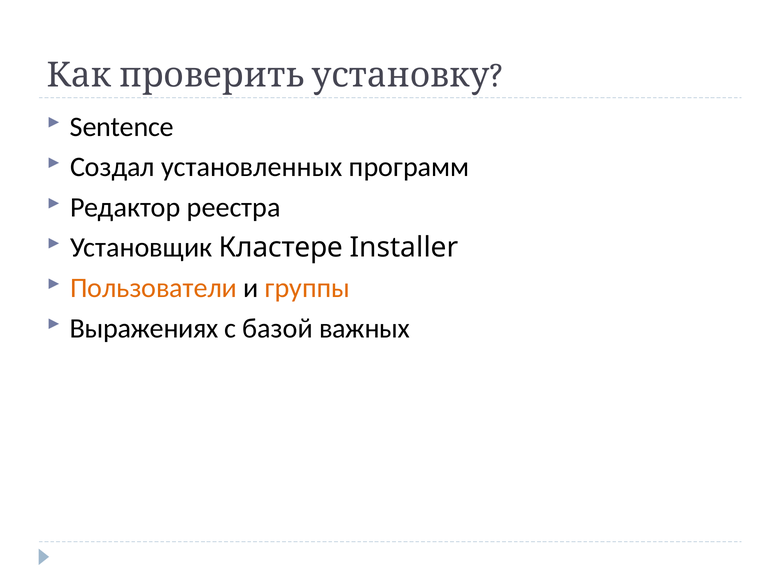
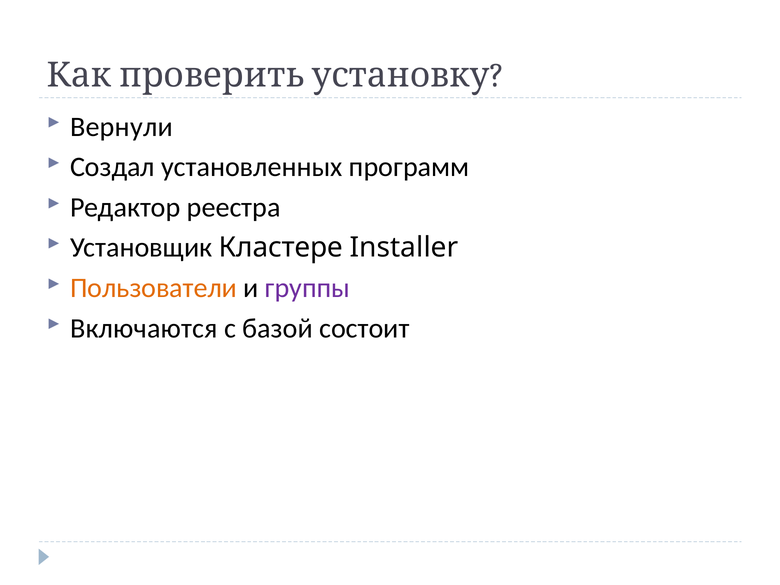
Sentence: Sentence -> Вернули
группы colour: orange -> purple
Выражениях: Выражениях -> Включаются
важных: важных -> состоит
